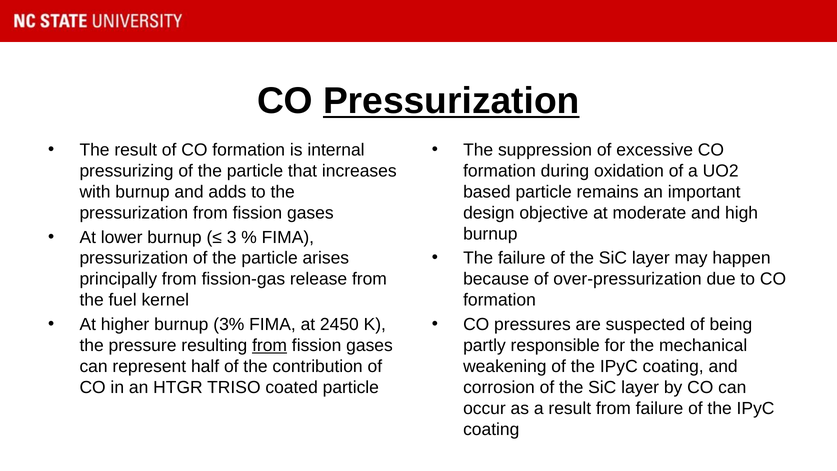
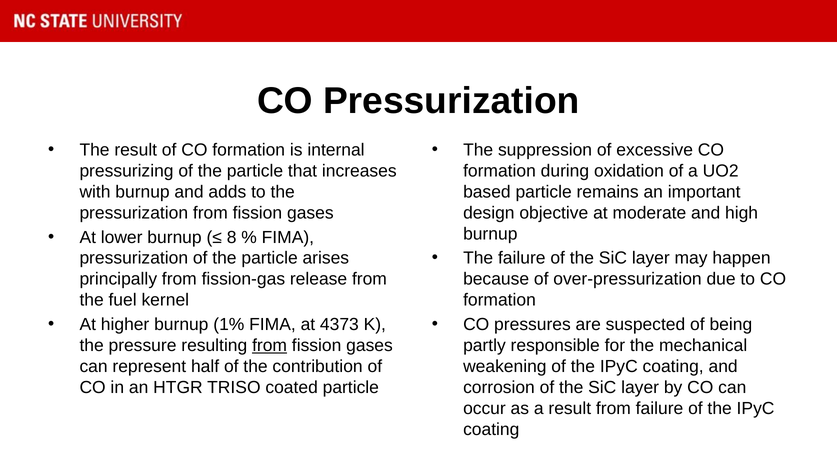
Pressurization at (451, 101) underline: present -> none
3: 3 -> 8
3%: 3% -> 1%
2450: 2450 -> 4373
